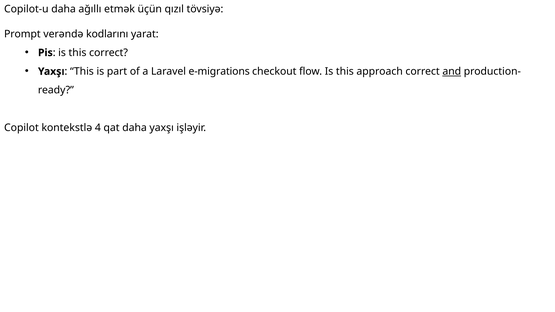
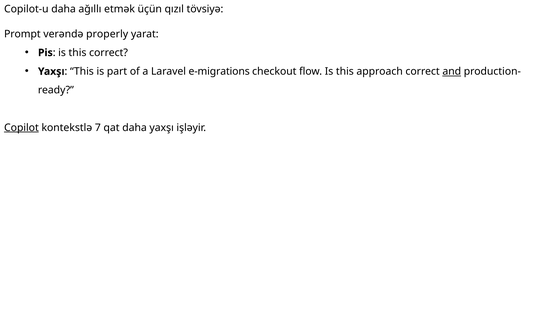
kodlarını: kodlarını -> properly
Copilot underline: none -> present
4: 4 -> 7
